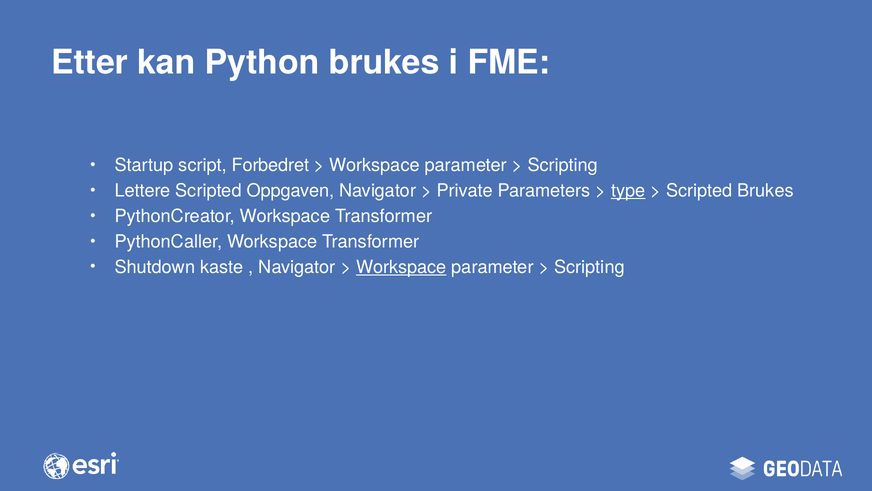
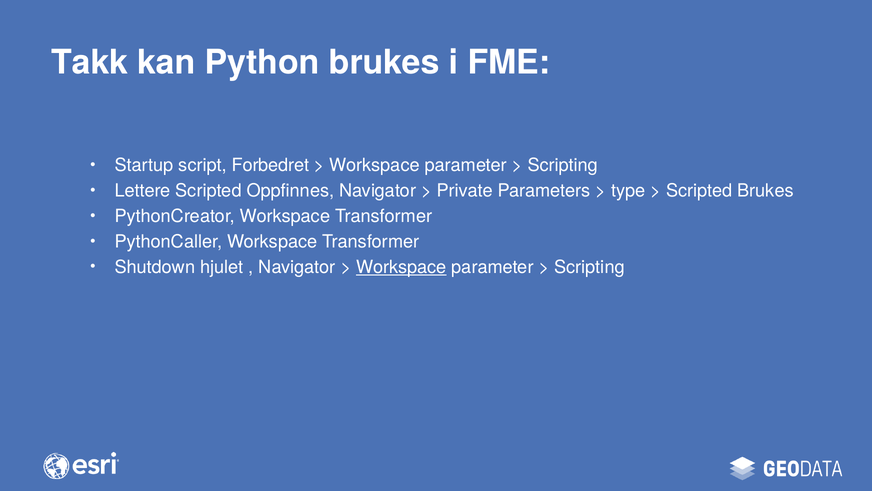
Etter: Etter -> Takk
Oppgaven: Oppgaven -> Oppfinnes
type underline: present -> none
kaste: kaste -> hjulet
